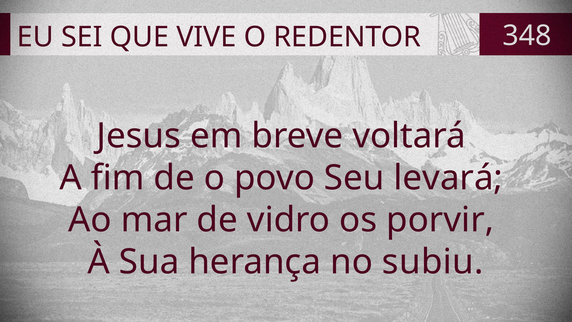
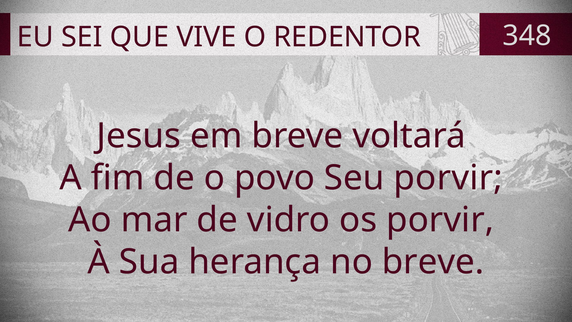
Seu levará: levará -> porvir
no subiu: subiu -> breve
